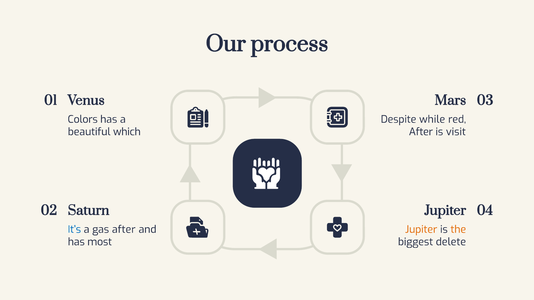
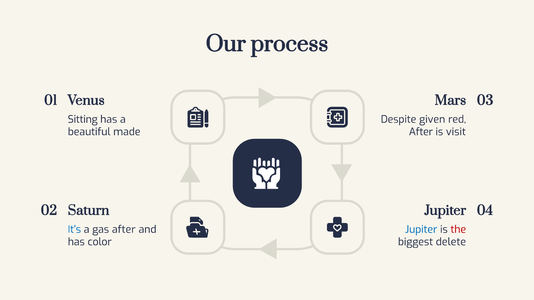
Colors: Colors -> Sitting
while: while -> given
which: which -> made
Jupiter at (421, 230) colour: orange -> blue
the colour: orange -> red
most: most -> color
